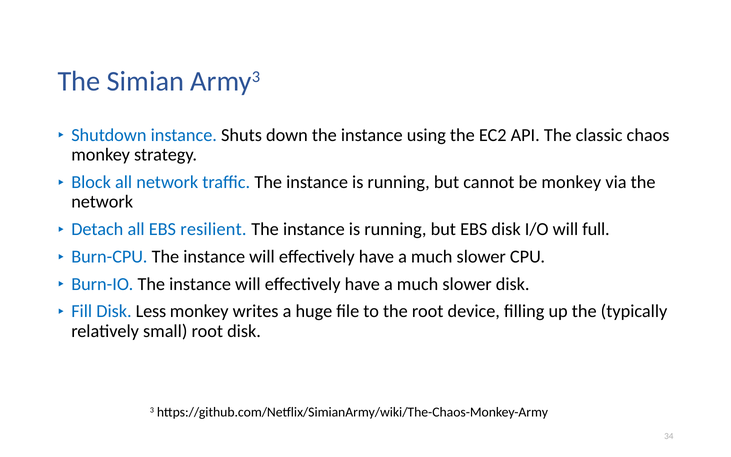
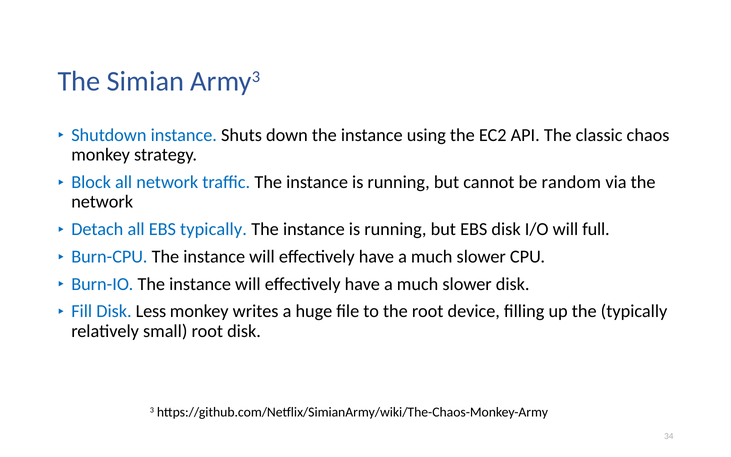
be monkey: monkey -> random
EBS resilient: resilient -> typically
